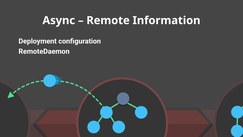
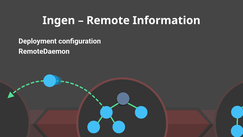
Async: Async -> Ingen
